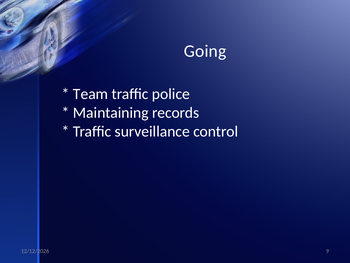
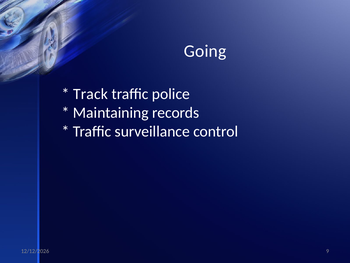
Team: Team -> Track
